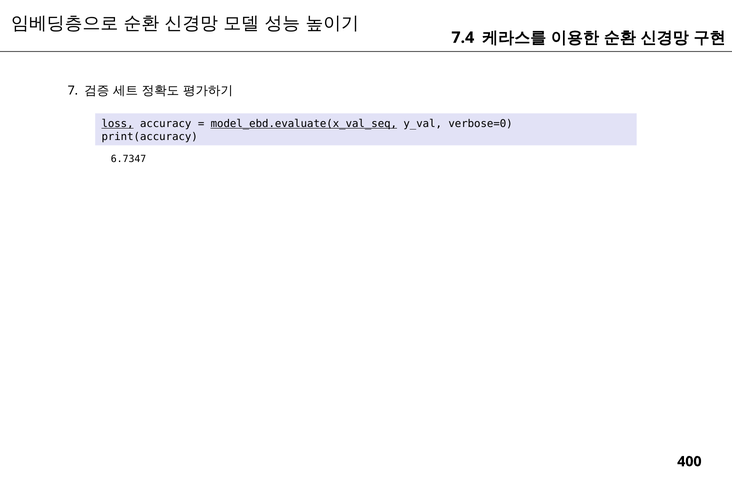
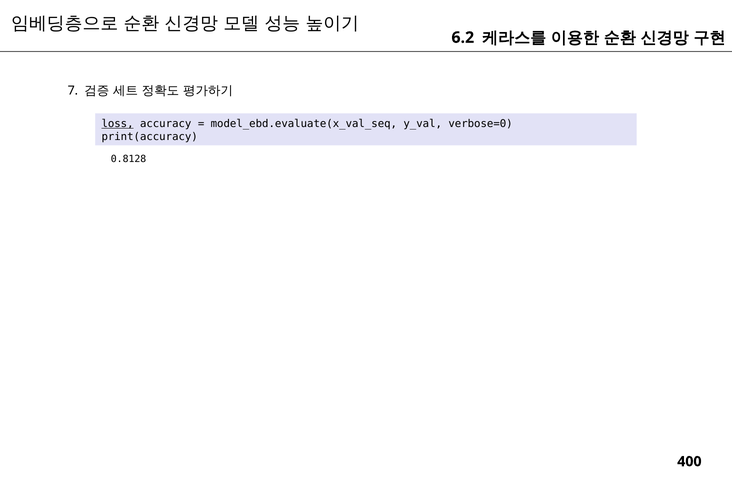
7.4: 7.4 -> 6.2
model_ebd.evaluate(x_val_seq underline: present -> none
6.7347: 6.7347 -> 0.8128
